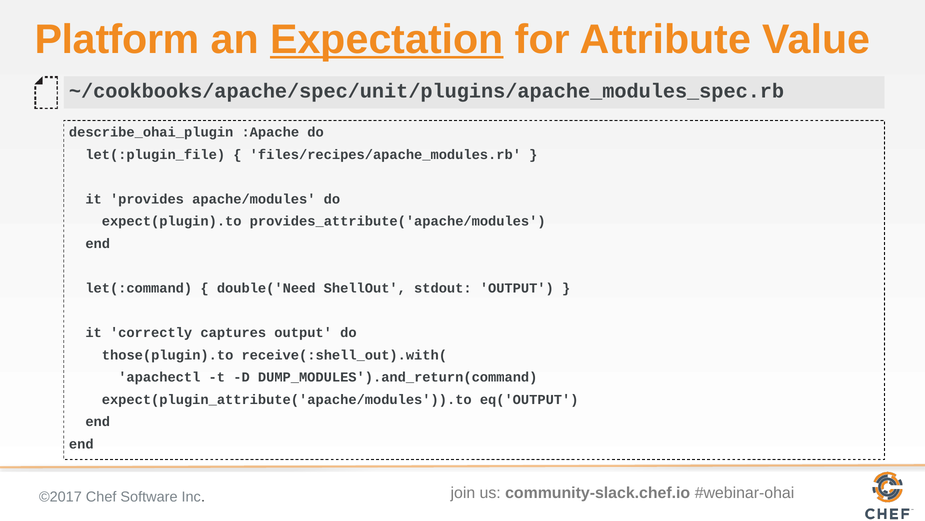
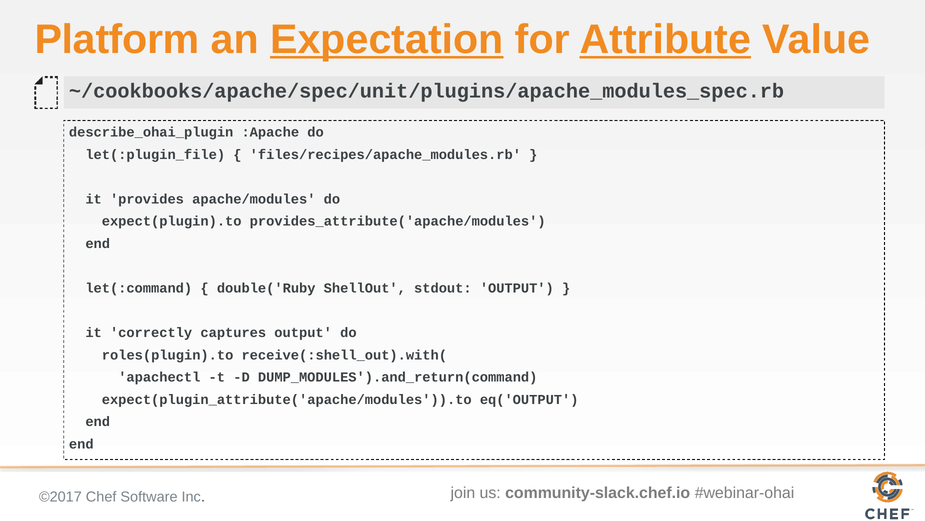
Attribute underline: none -> present
double('Need: double('Need -> double('Ruby
those(plugin).to: those(plugin).to -> roles(plugin).to
